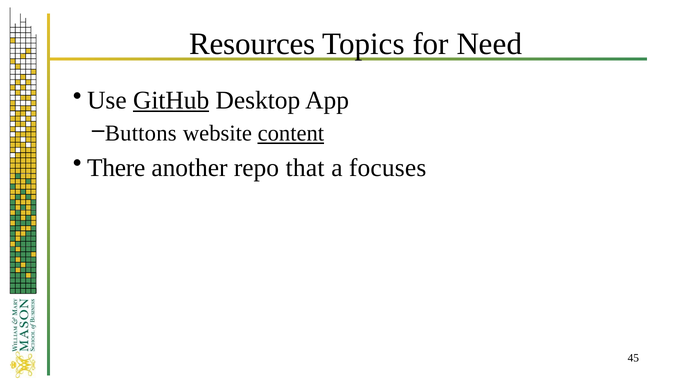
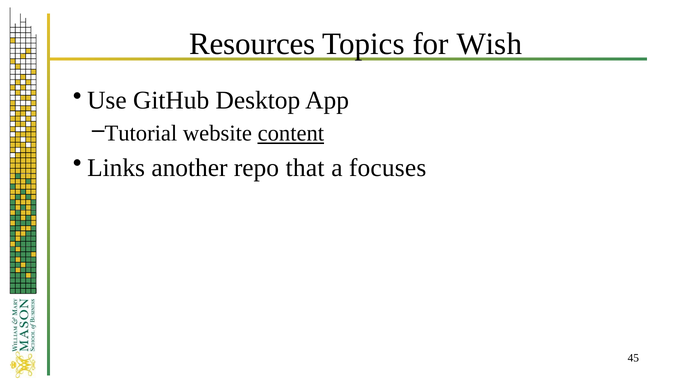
Need: Need -> Wish
GitHub underline: present -> none
Buttons: Buttons -> Tutorial
There: There -> Links
